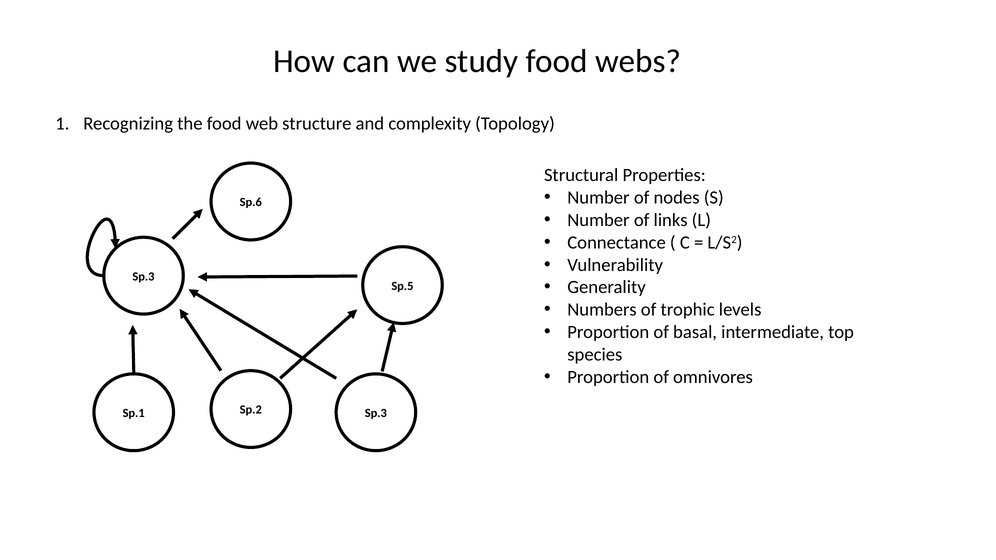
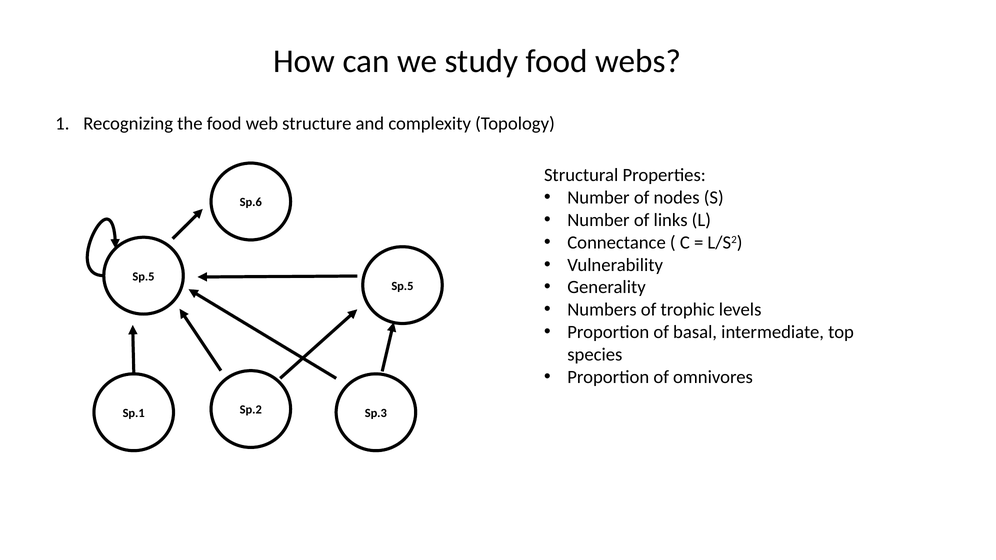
Sp.3 at (143, 277): Sp.3 -> Sp.5
